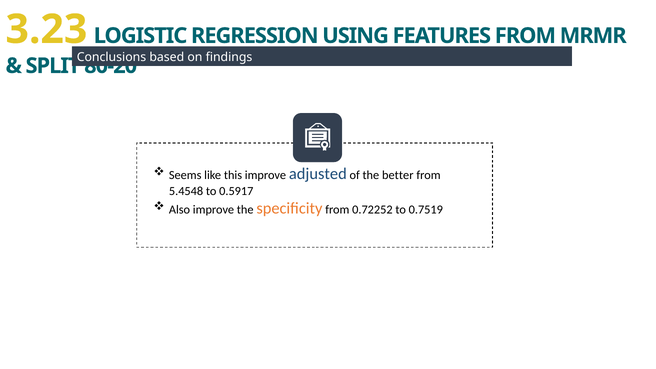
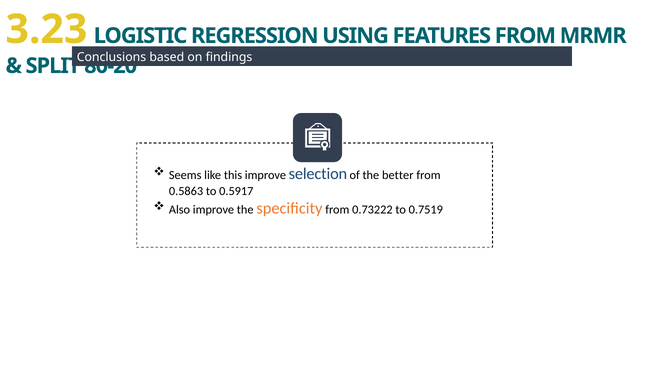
adjusted: adjusted -> selection
5.4548: 5.4548 -> 0.5863
0.72252: 0.72252 -> 0.73222
